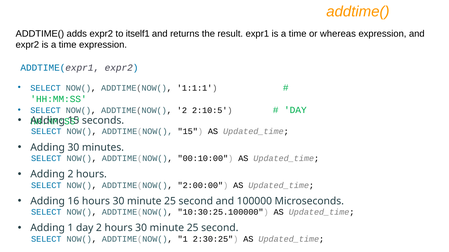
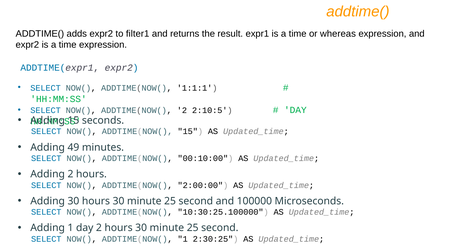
itself1: itself1 -> filter1
Adding 30: 30 -> 49
Adding 16: 16 -> 30
